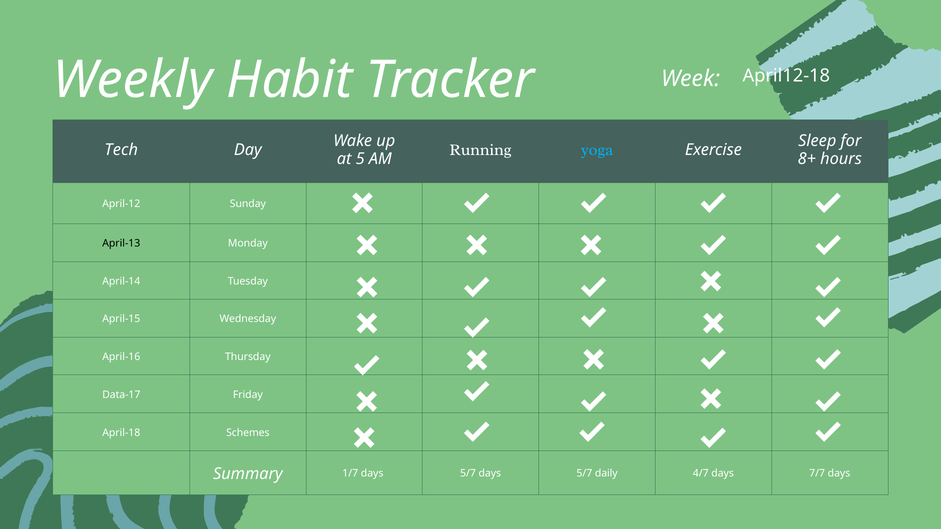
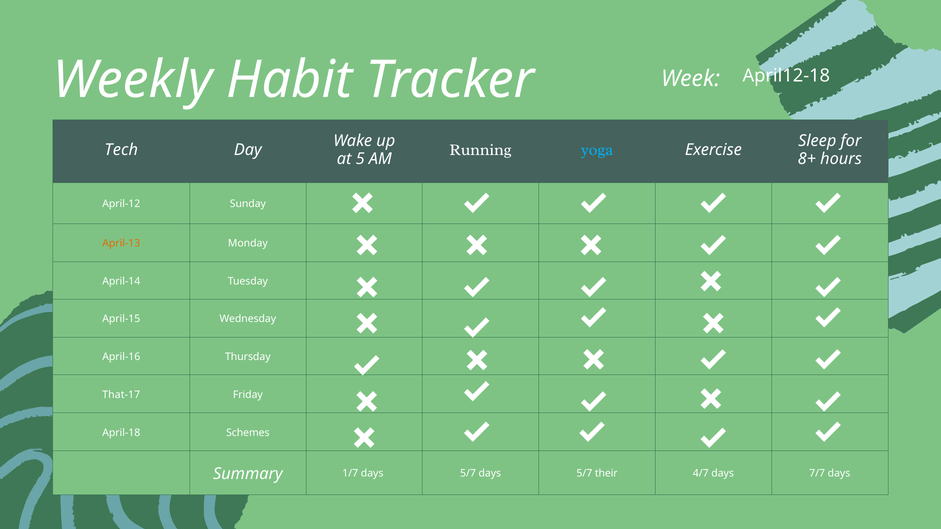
April-13 colour: black -> orange
Data-17: Data-17 -> That-17
daily: daily -> their
